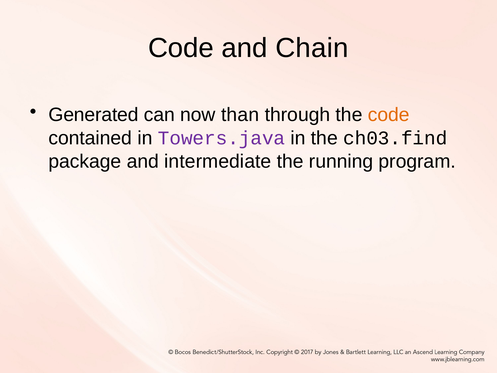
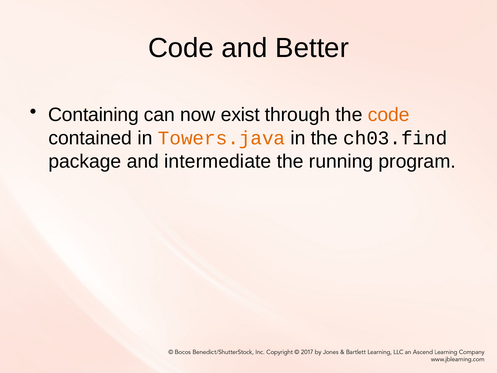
Chain: Chain -> Better
Generated: Generated -> Containing
than: than -> exist
Towers.java colour: purple -> orange
